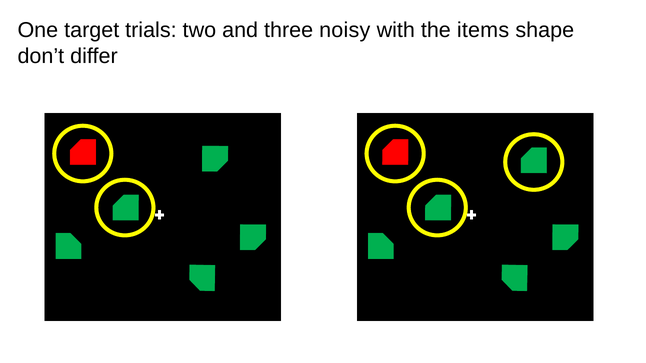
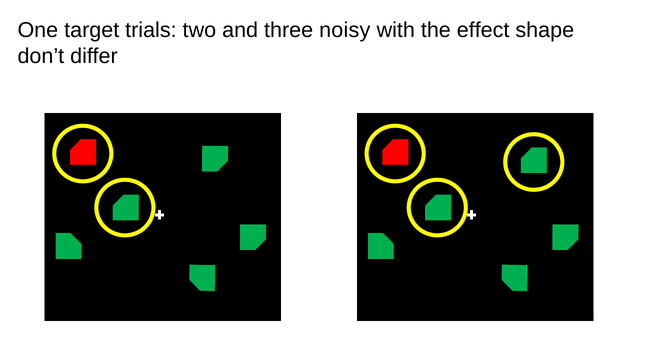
items: items -> effect
